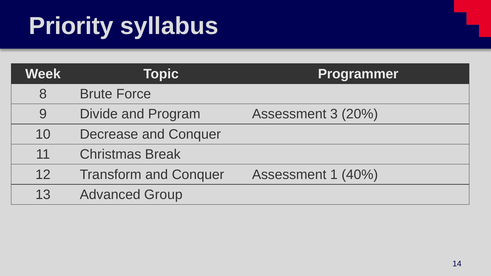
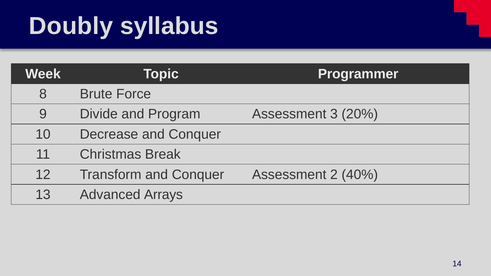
Priority: Priority -> Doubly
1: 1 -> 2
Group: Group -> Arrays
